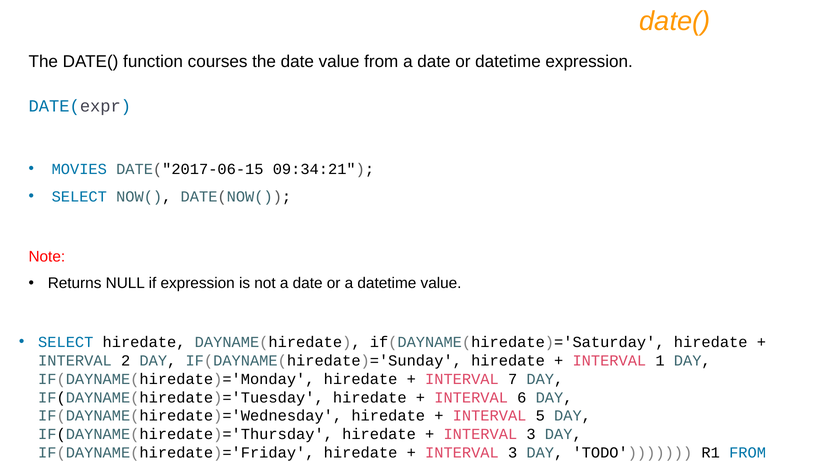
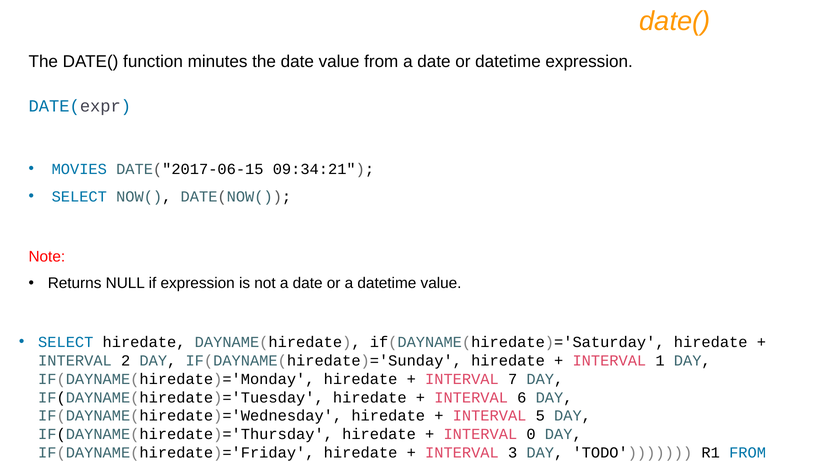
courses: courses -> minutes
3 at (531, 434): 3 -> 0
